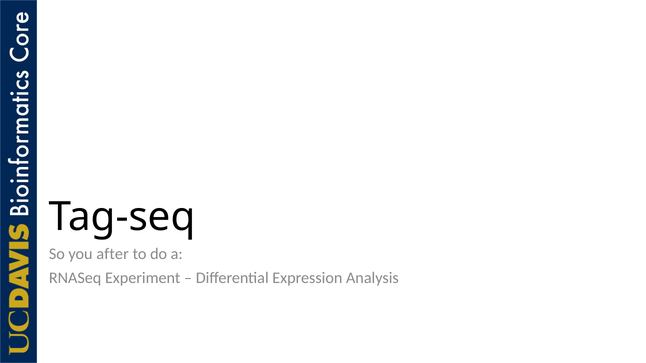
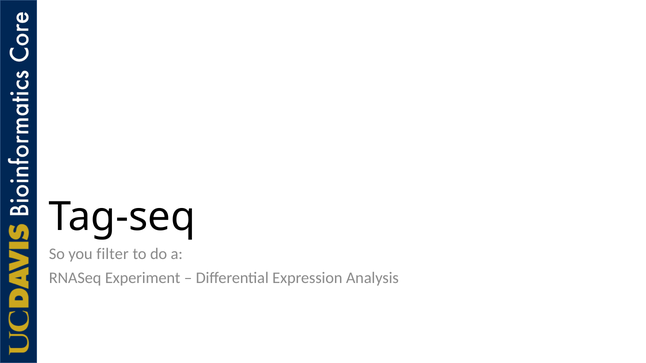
after: after -> filter
